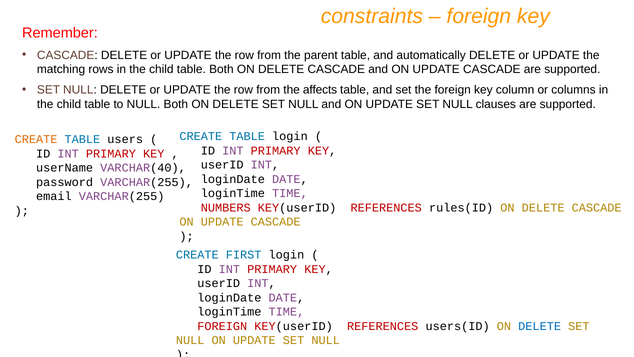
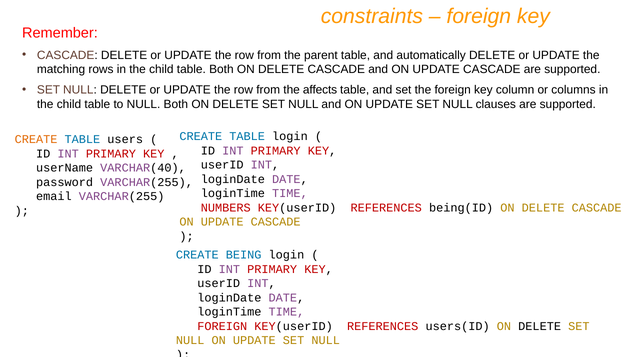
rules(ID: rules(ID -> being(ID
FIRST: FIRST -> BEING
DELETE at (540, 326) colour: blue -> black
